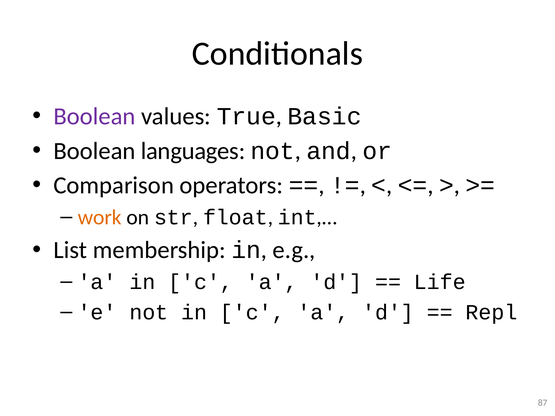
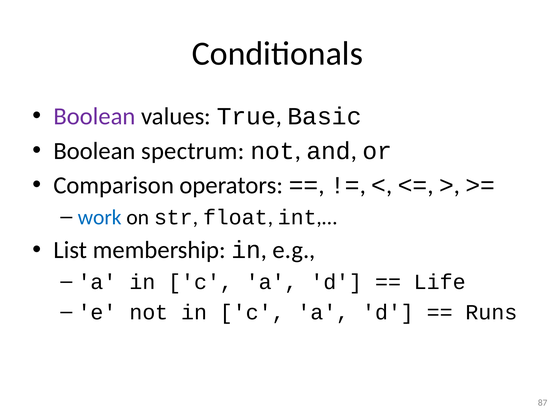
languages: languages -> spectrum
work colour: orange -> blue
Repl: Repl -> Runs
